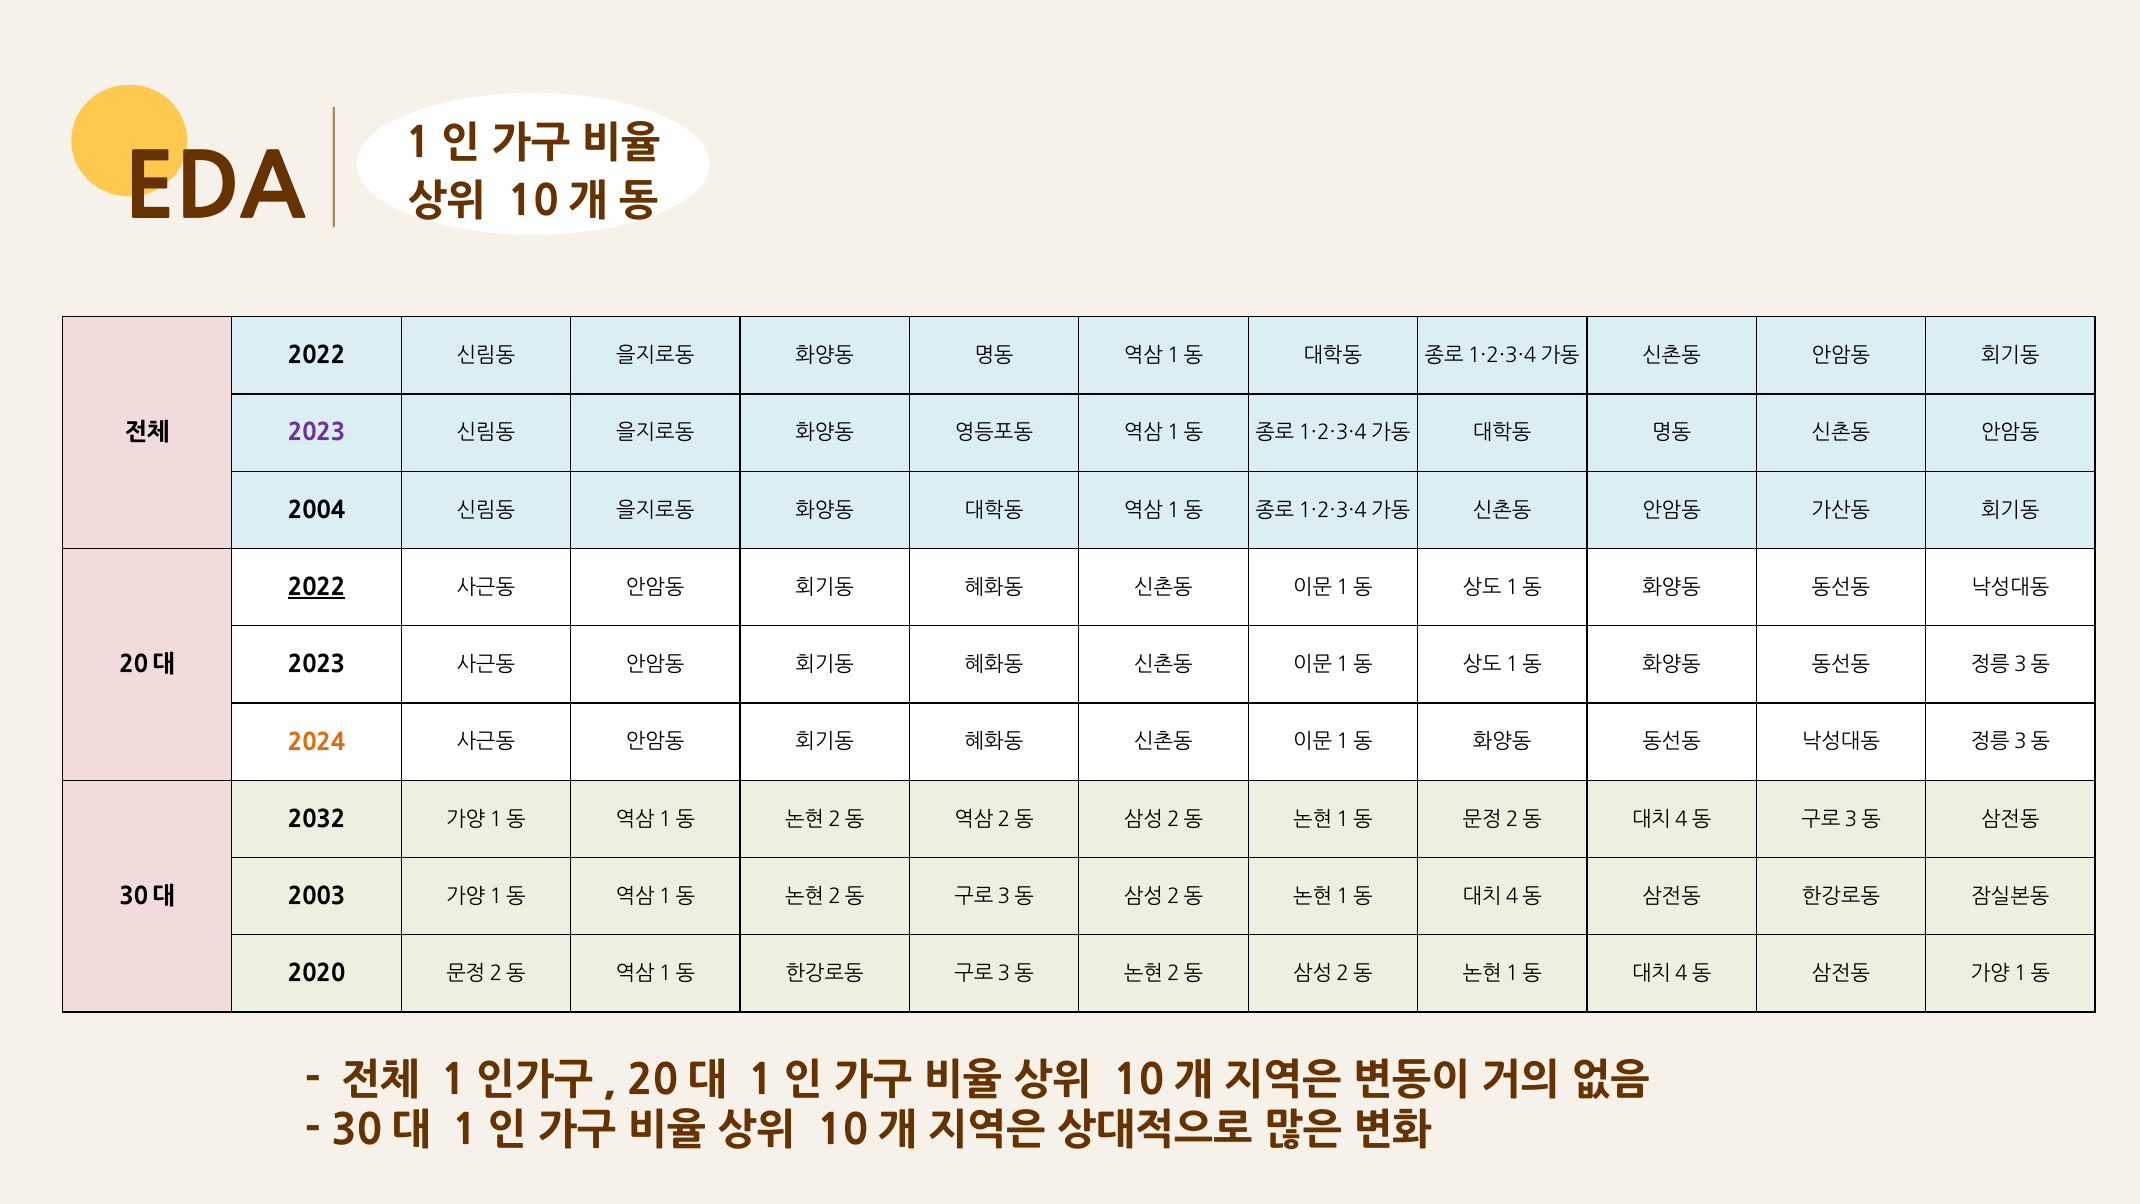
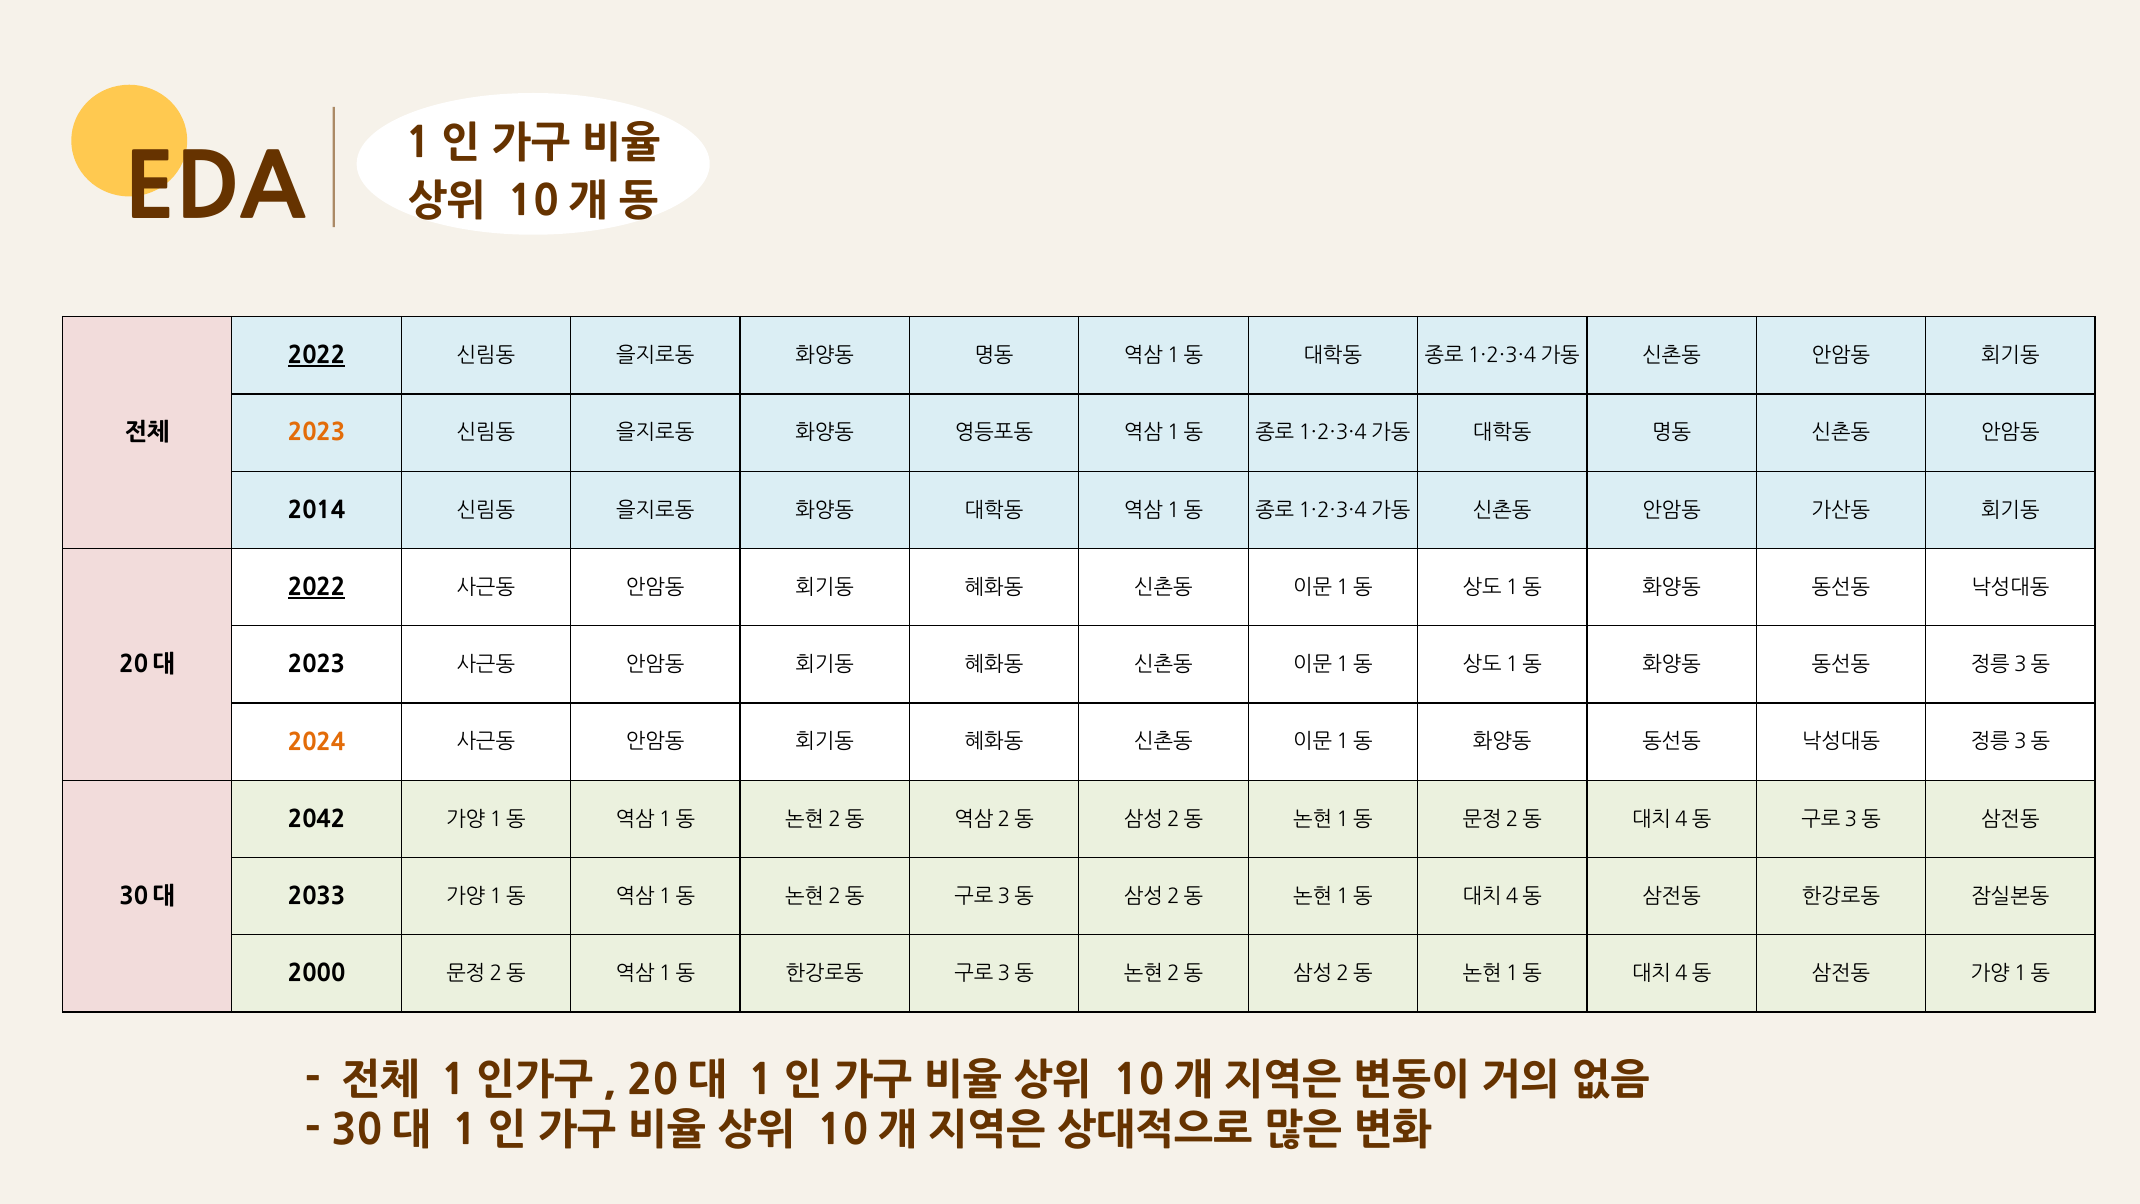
2022 at (317, 356) underline: none -> present
2023 at (317, 433) colour: purple -> orange
2004: 2004 -> 2014
2032: 2032 -> 2042
2003: 2003 -> 2033
2020: 2020 -> 2000
